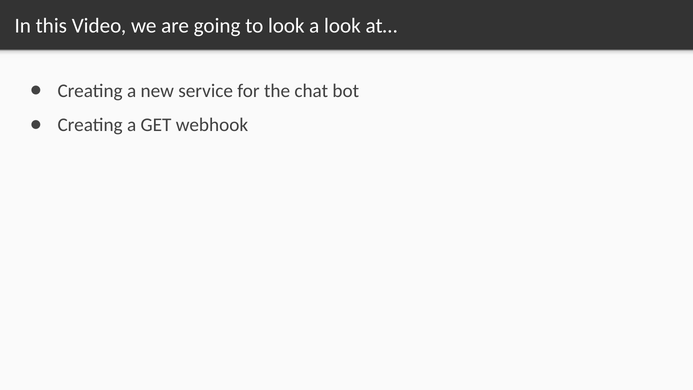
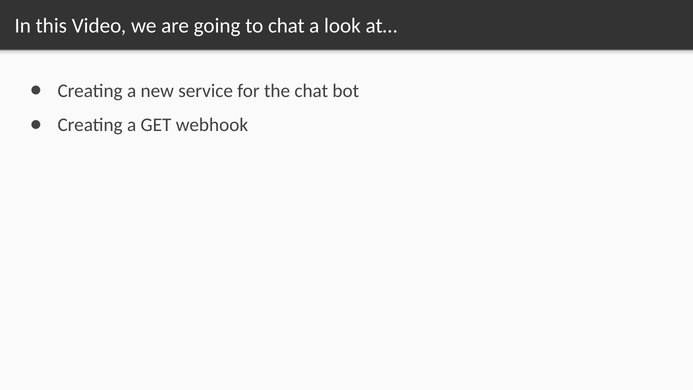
to look: look -> chat
